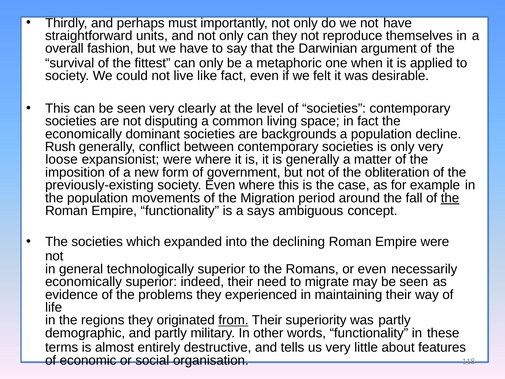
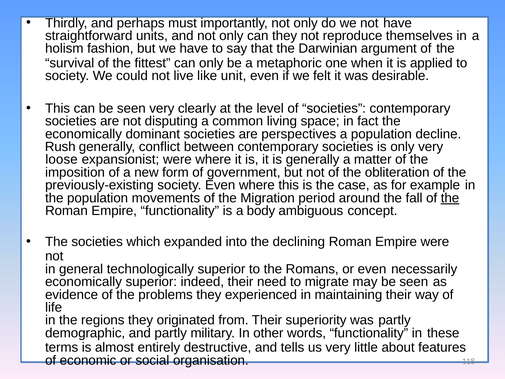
overall: overall -> holism
like fact: fact -> unit
backgrounds: backgrounds -> perspectives
says: says -> body
from underline: present -> none
